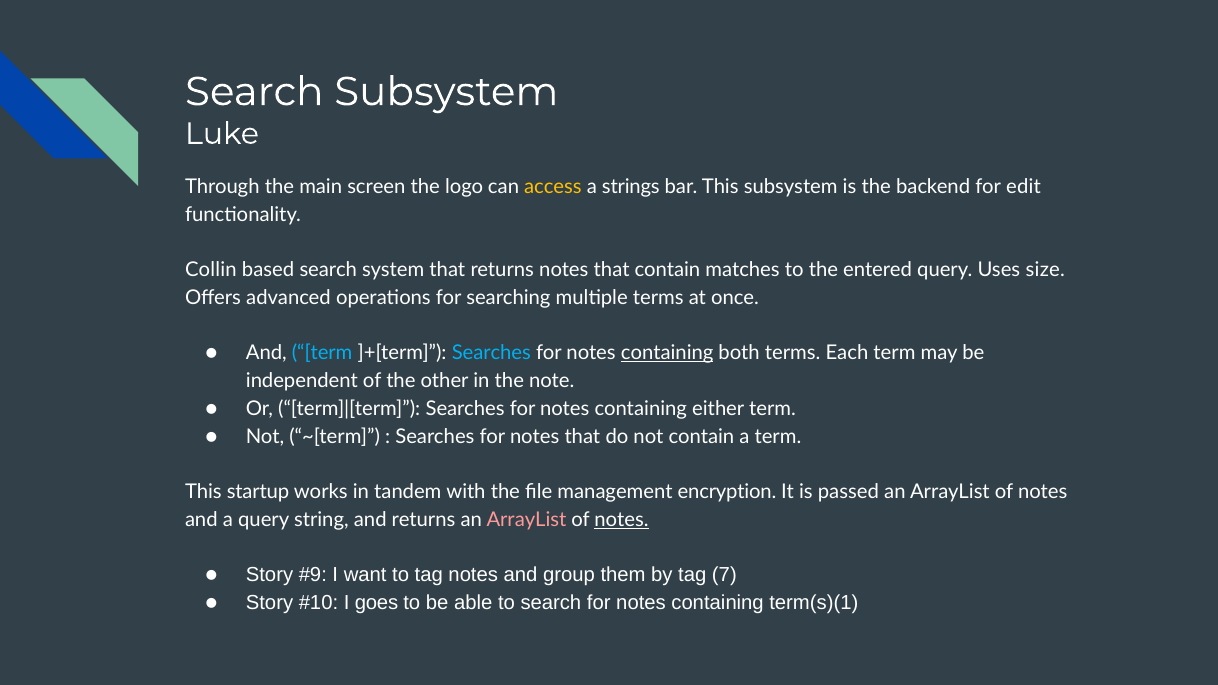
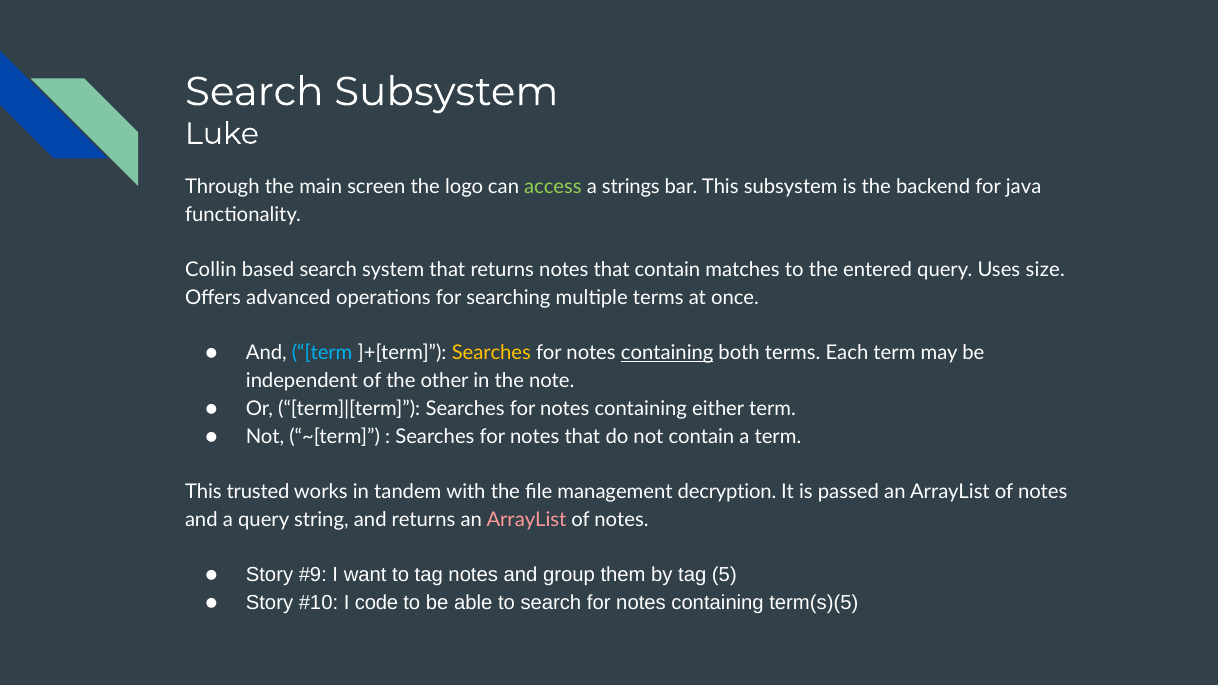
access colour: yellow -> light green
edit: edit -> java
Searches at (491, 353) colour: light blue -> yellow
startup: startup -> trusted
encryption: encryption -> decryption
notes at (622, 520) underline: present -> none
7: 7 -> 5
goes: goes -> code
term(s)(1: term(s)(1 -> term(s)(5
